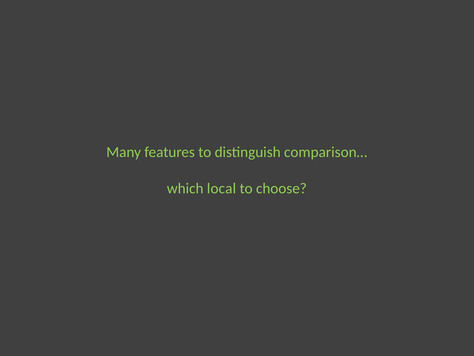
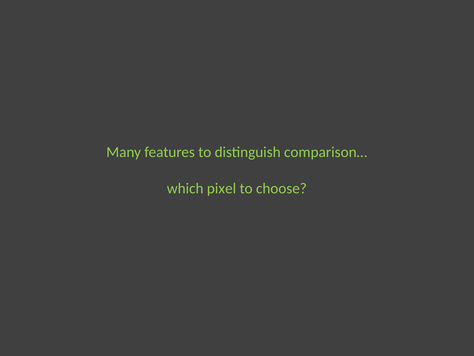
local: local -> pixel
